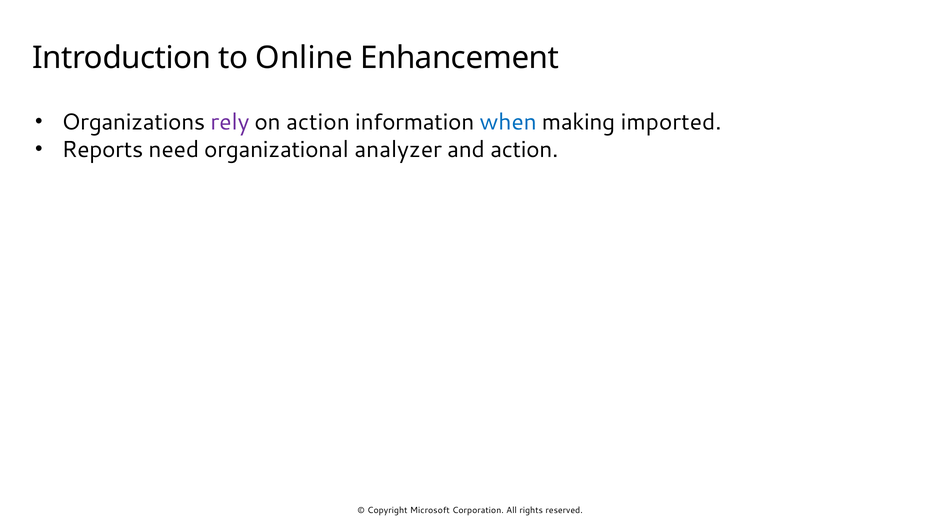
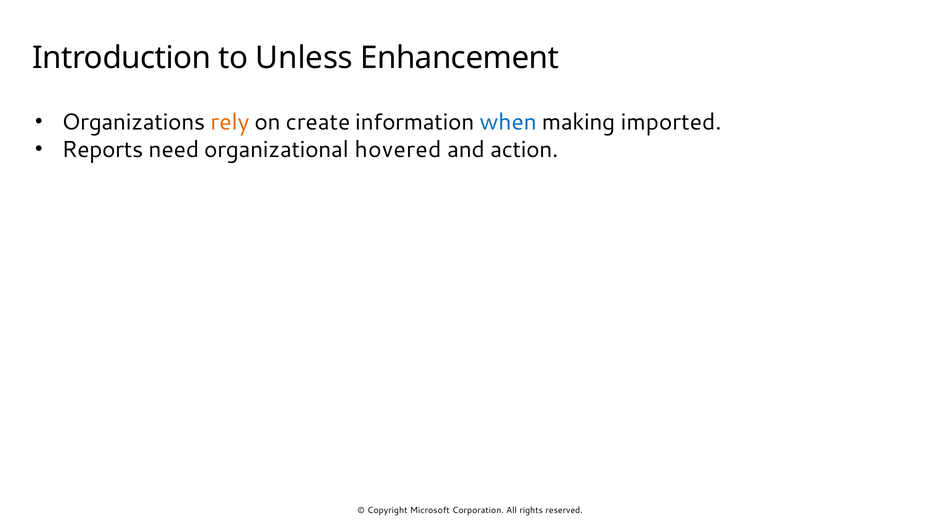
Online: Online -> Unless
rely colour: purple -> orange
on action: action -> create
analyzer: analyzer -> hovered
